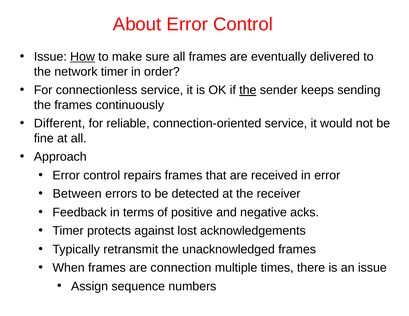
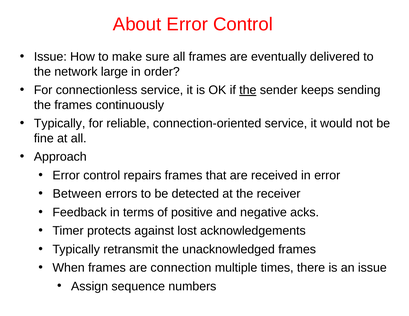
How underline: present -> none
network timer: timer -> large
Different at (60, 124): Different -> Typically
